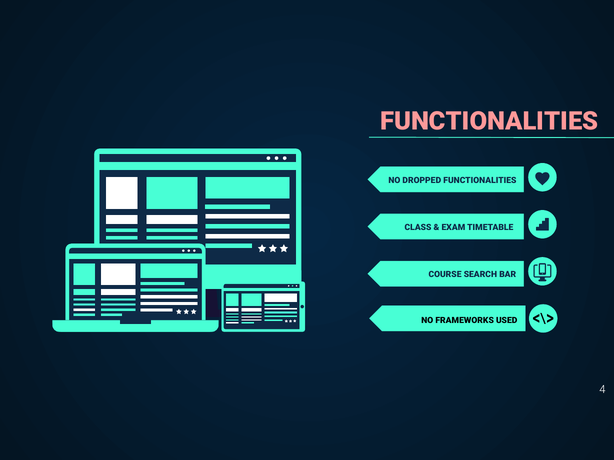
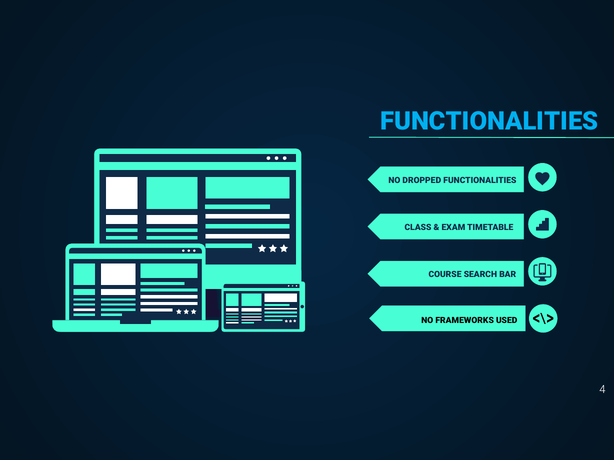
FUNCTIONALITIES at (489, 121) colour: pink -> light blue
